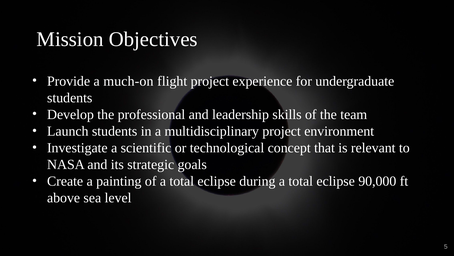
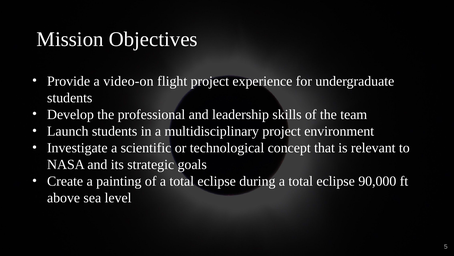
much-on: much-on -> video-on
